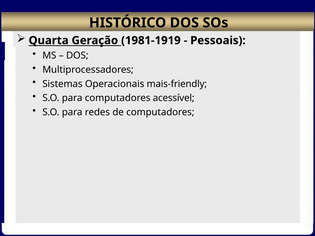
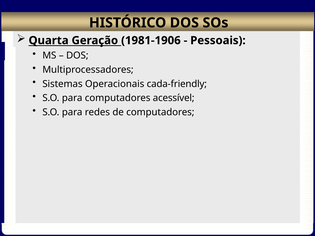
1981-1919: 1981-1919 -> 1981-1906
mais-friendly: mais-friendly -> cada-friendly
